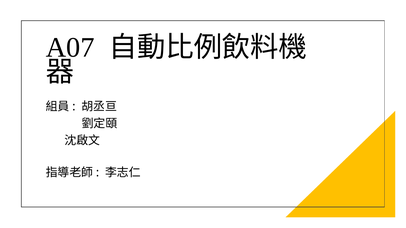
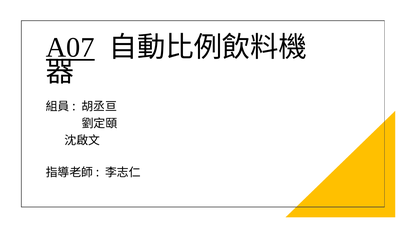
A07 underline: none -> present
